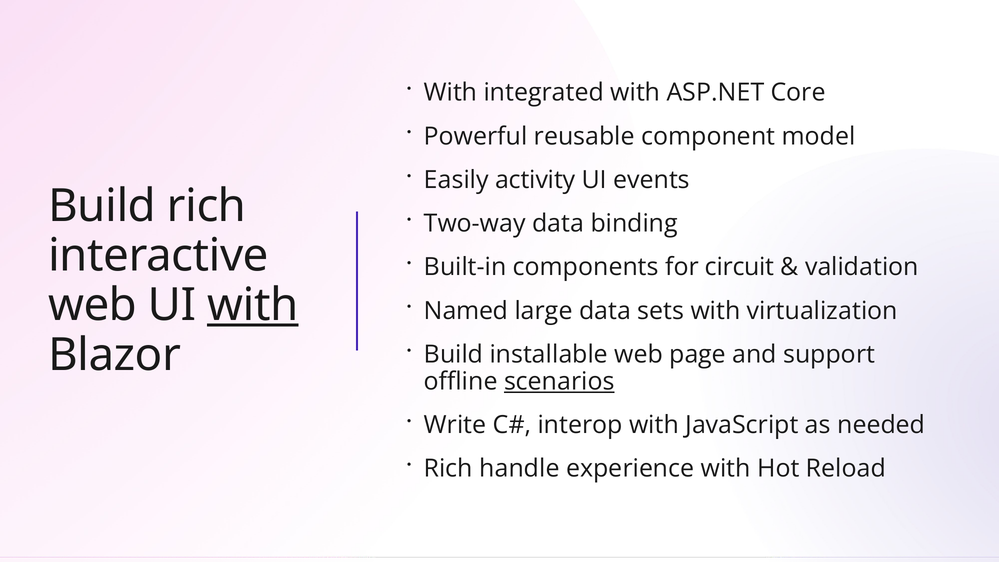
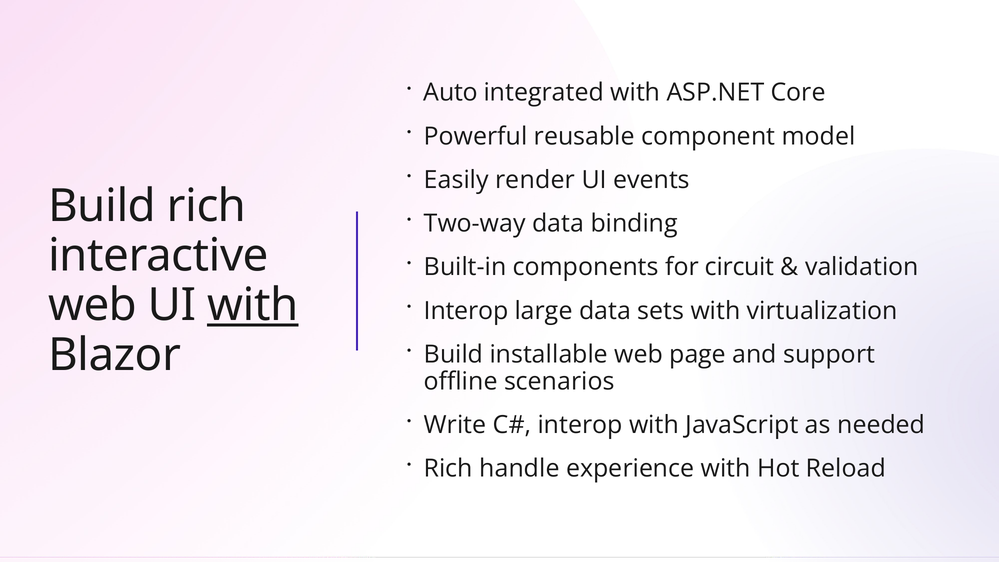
With at (451, 93): With -> Auto
activity: activity -> render
Named at (466, 311): Named -> Interop
scenarios underline: present -> none
